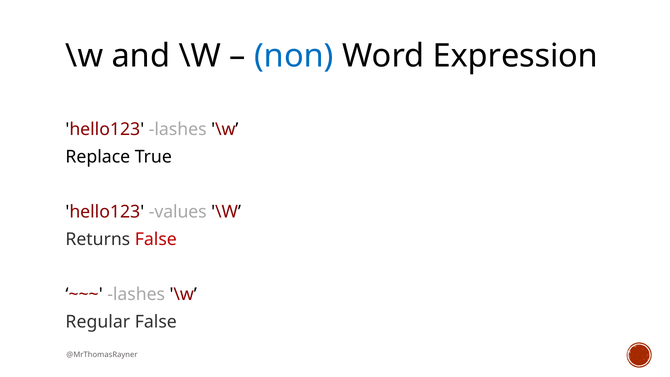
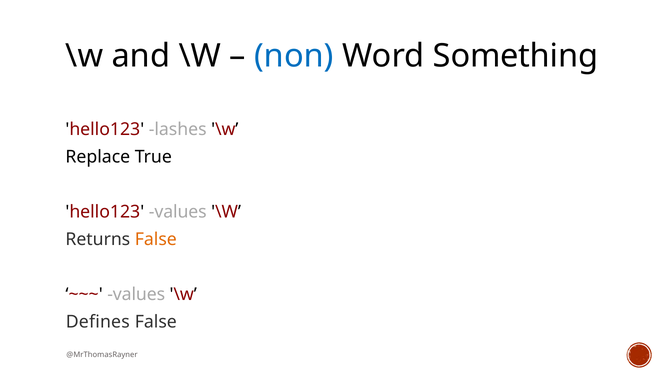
Expression: Expression -> Something
False at (156, 239) colour: red -> orange
lashes at (136, 294): lashes -> values
Regular: Regular -> Defines
